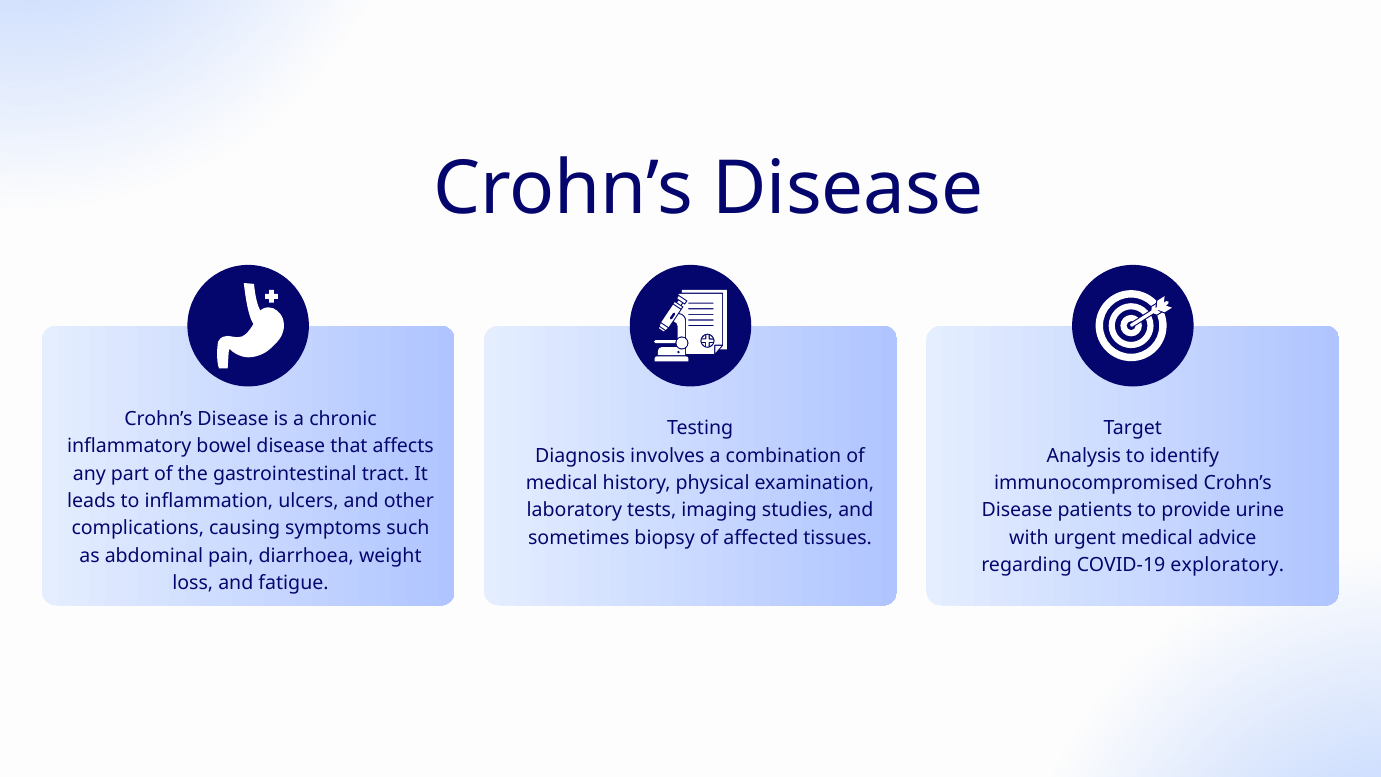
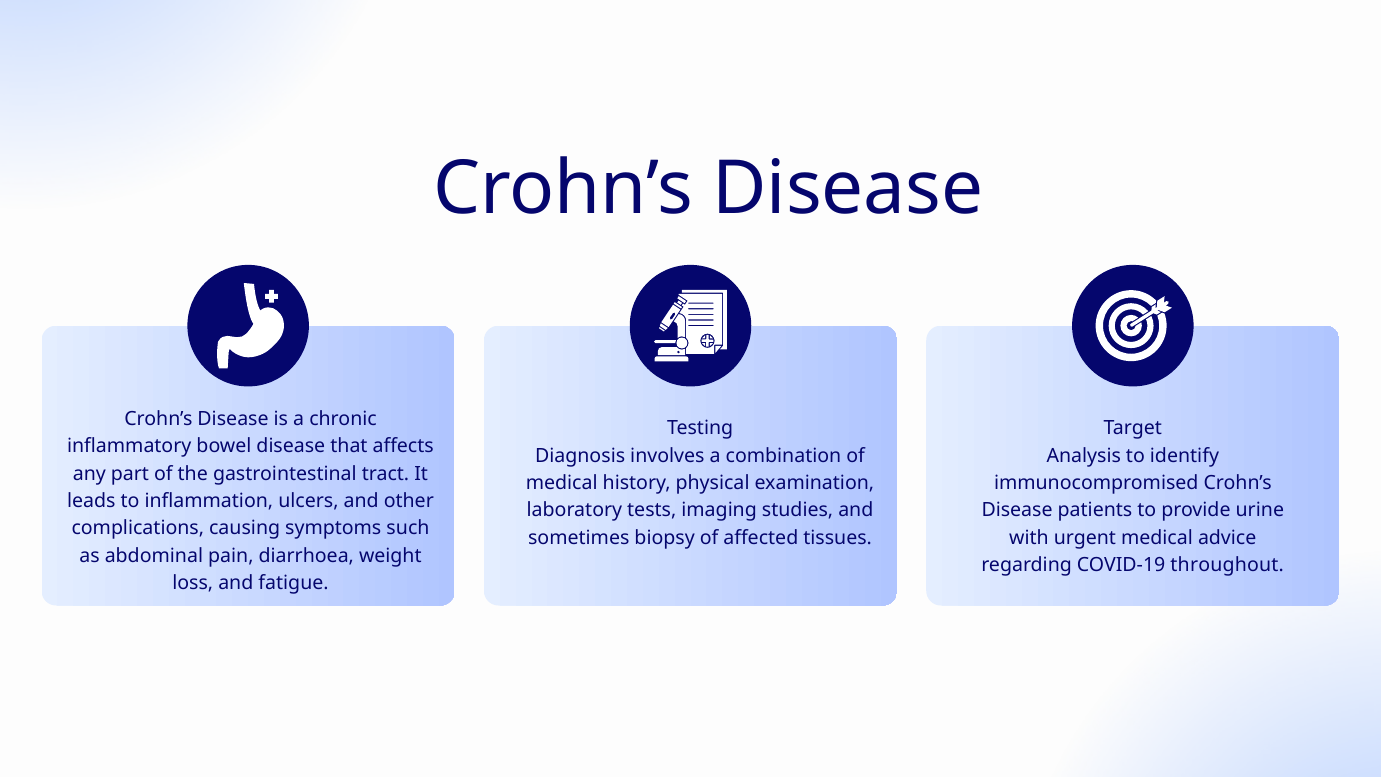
exploratory: exploratory -> throughout
